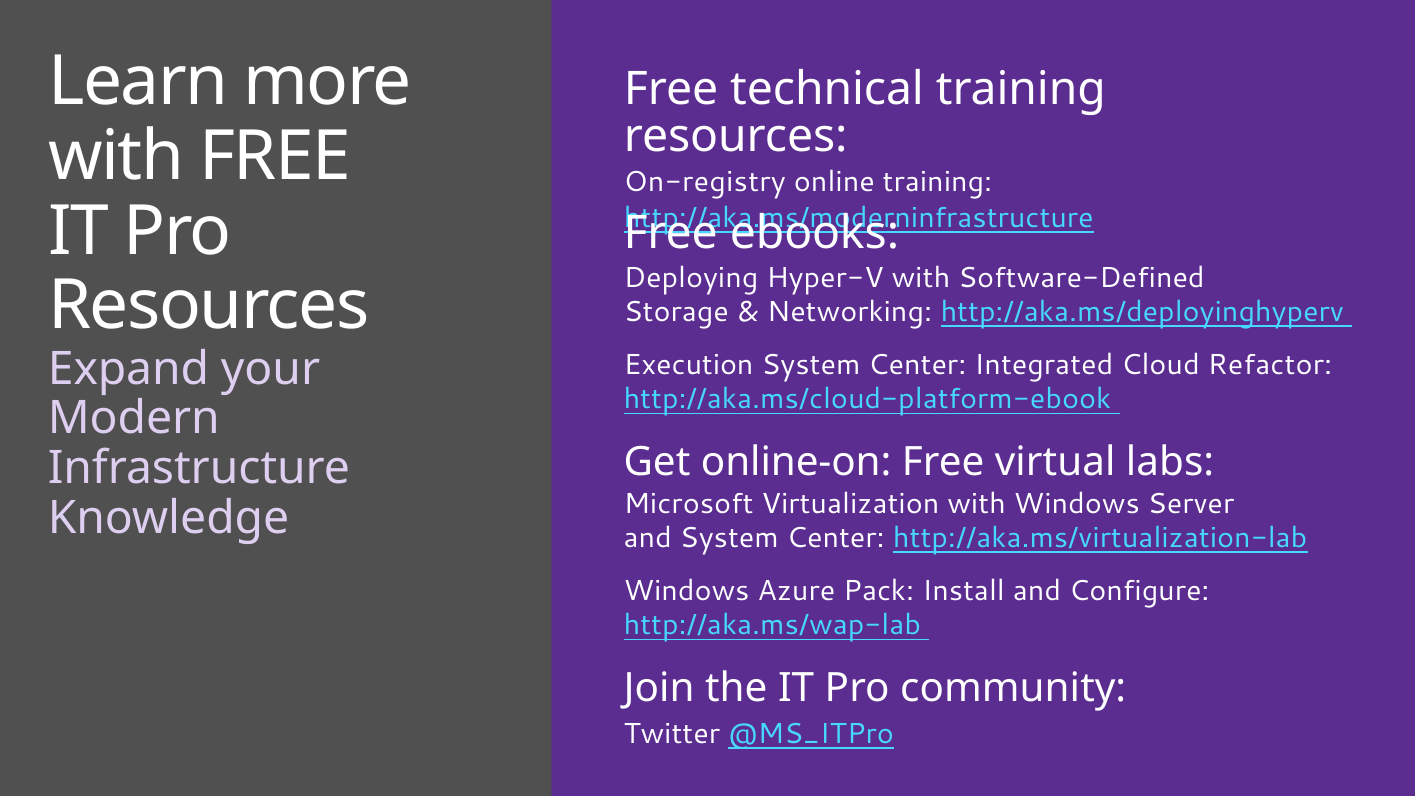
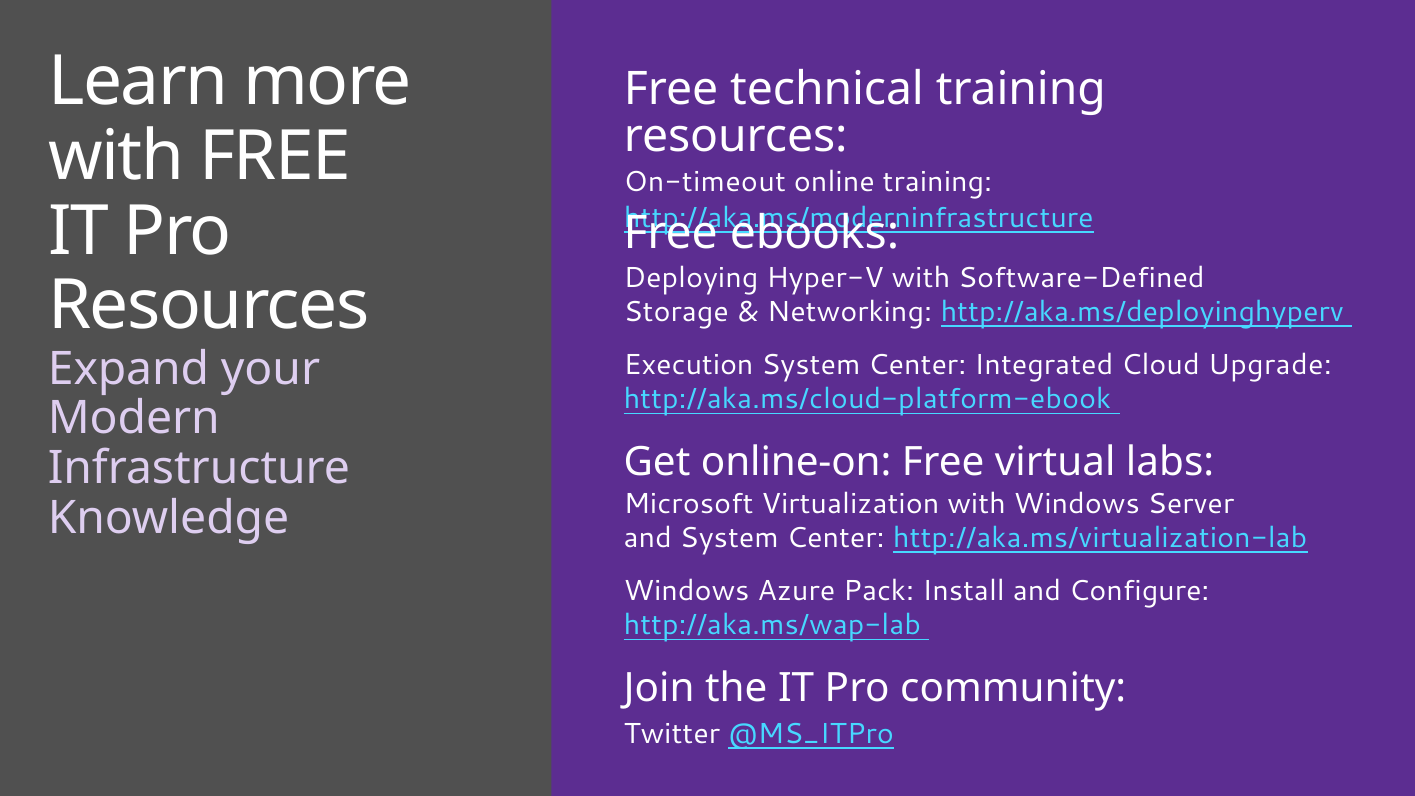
On-registry: On-registry -> On-timeout
Refactor: Refactor -> Upgrade
